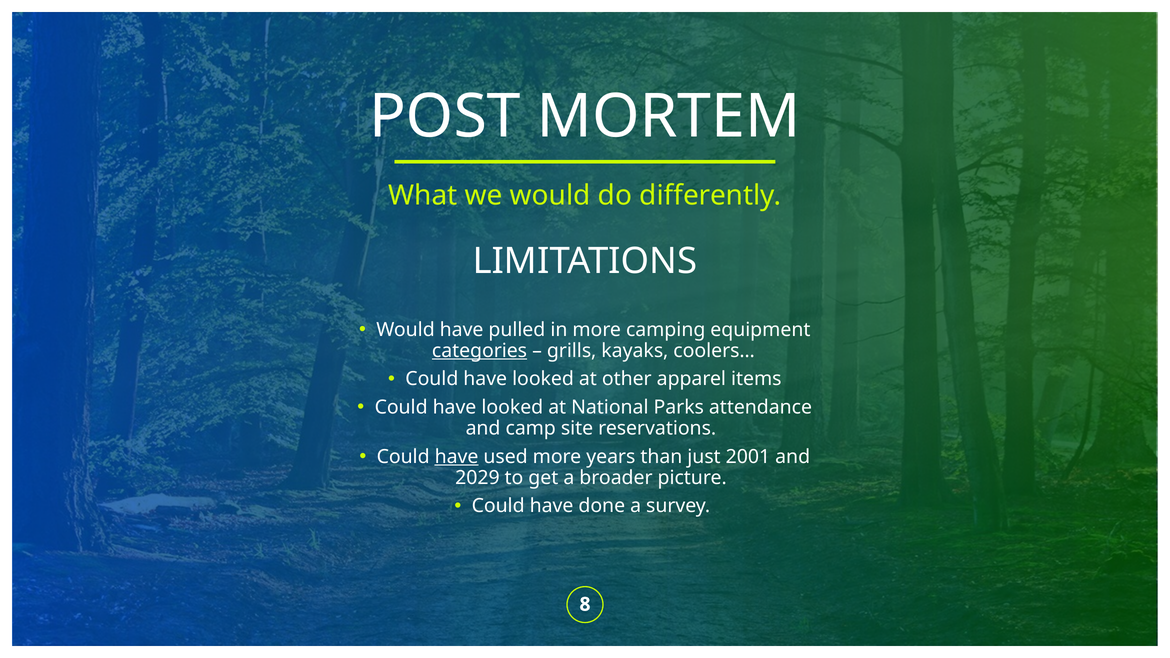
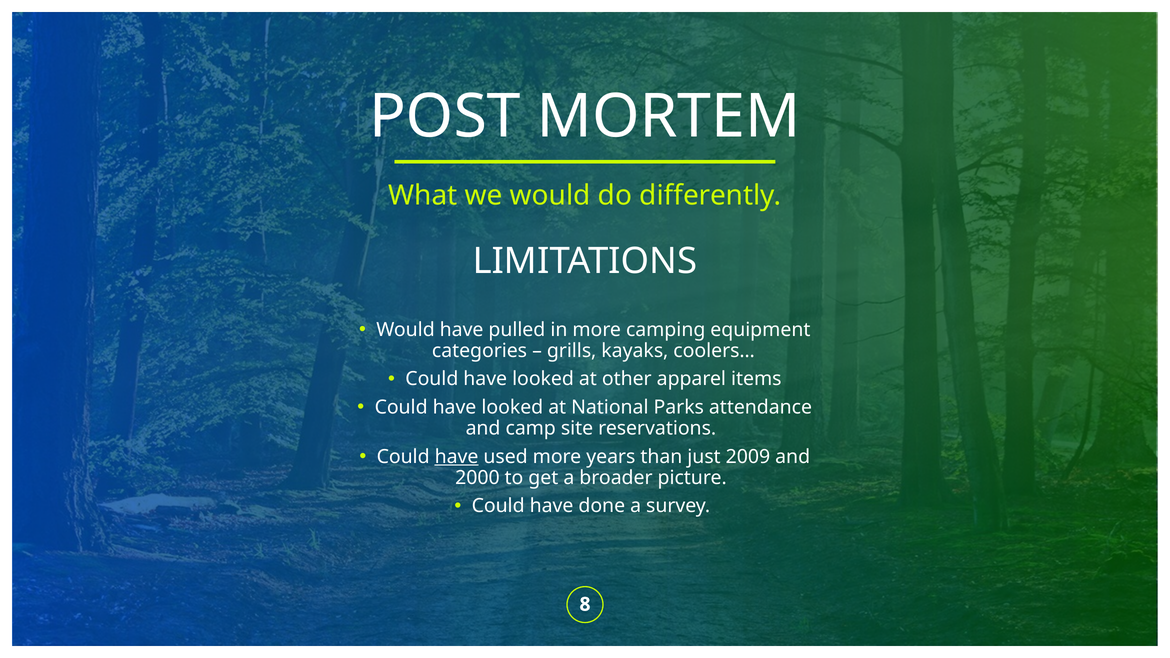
categories underline: present -> none
2001: 2001 -> 2009
2029: 2029 -> 2000
